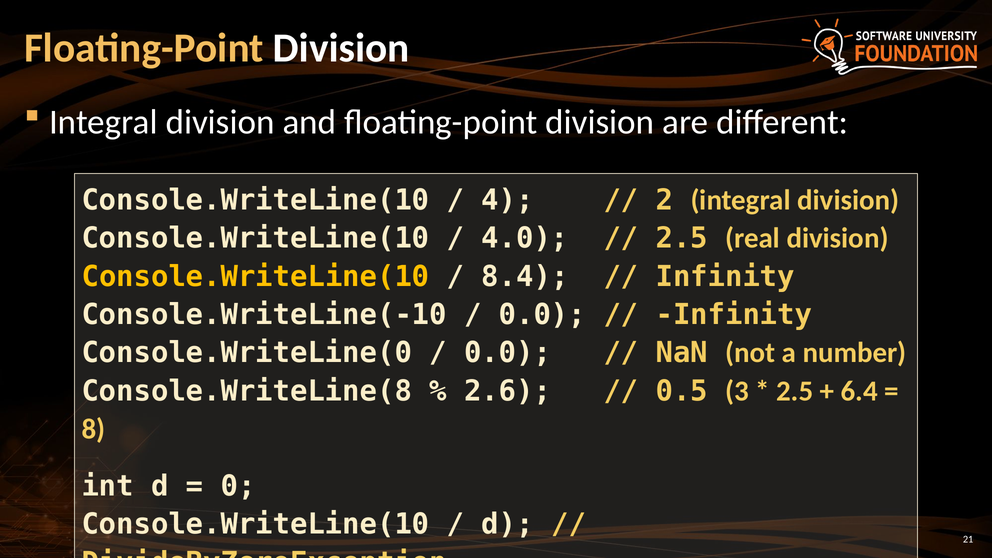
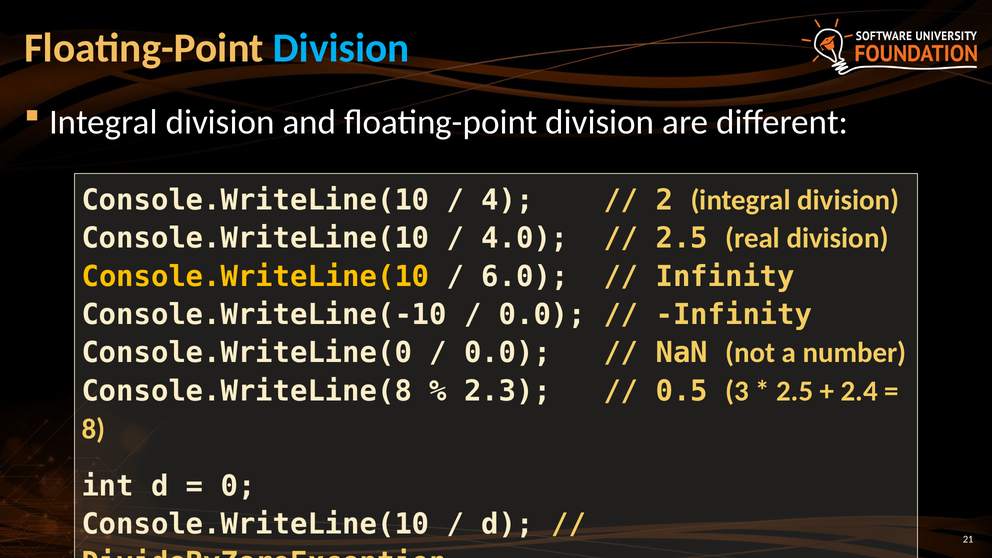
Division at (341, 48) colour: white -> light blue
8.4: 8.4 -> 6.0
2.6: 2.6 -> 2.3
6.4: 6.4 -> 2.4
